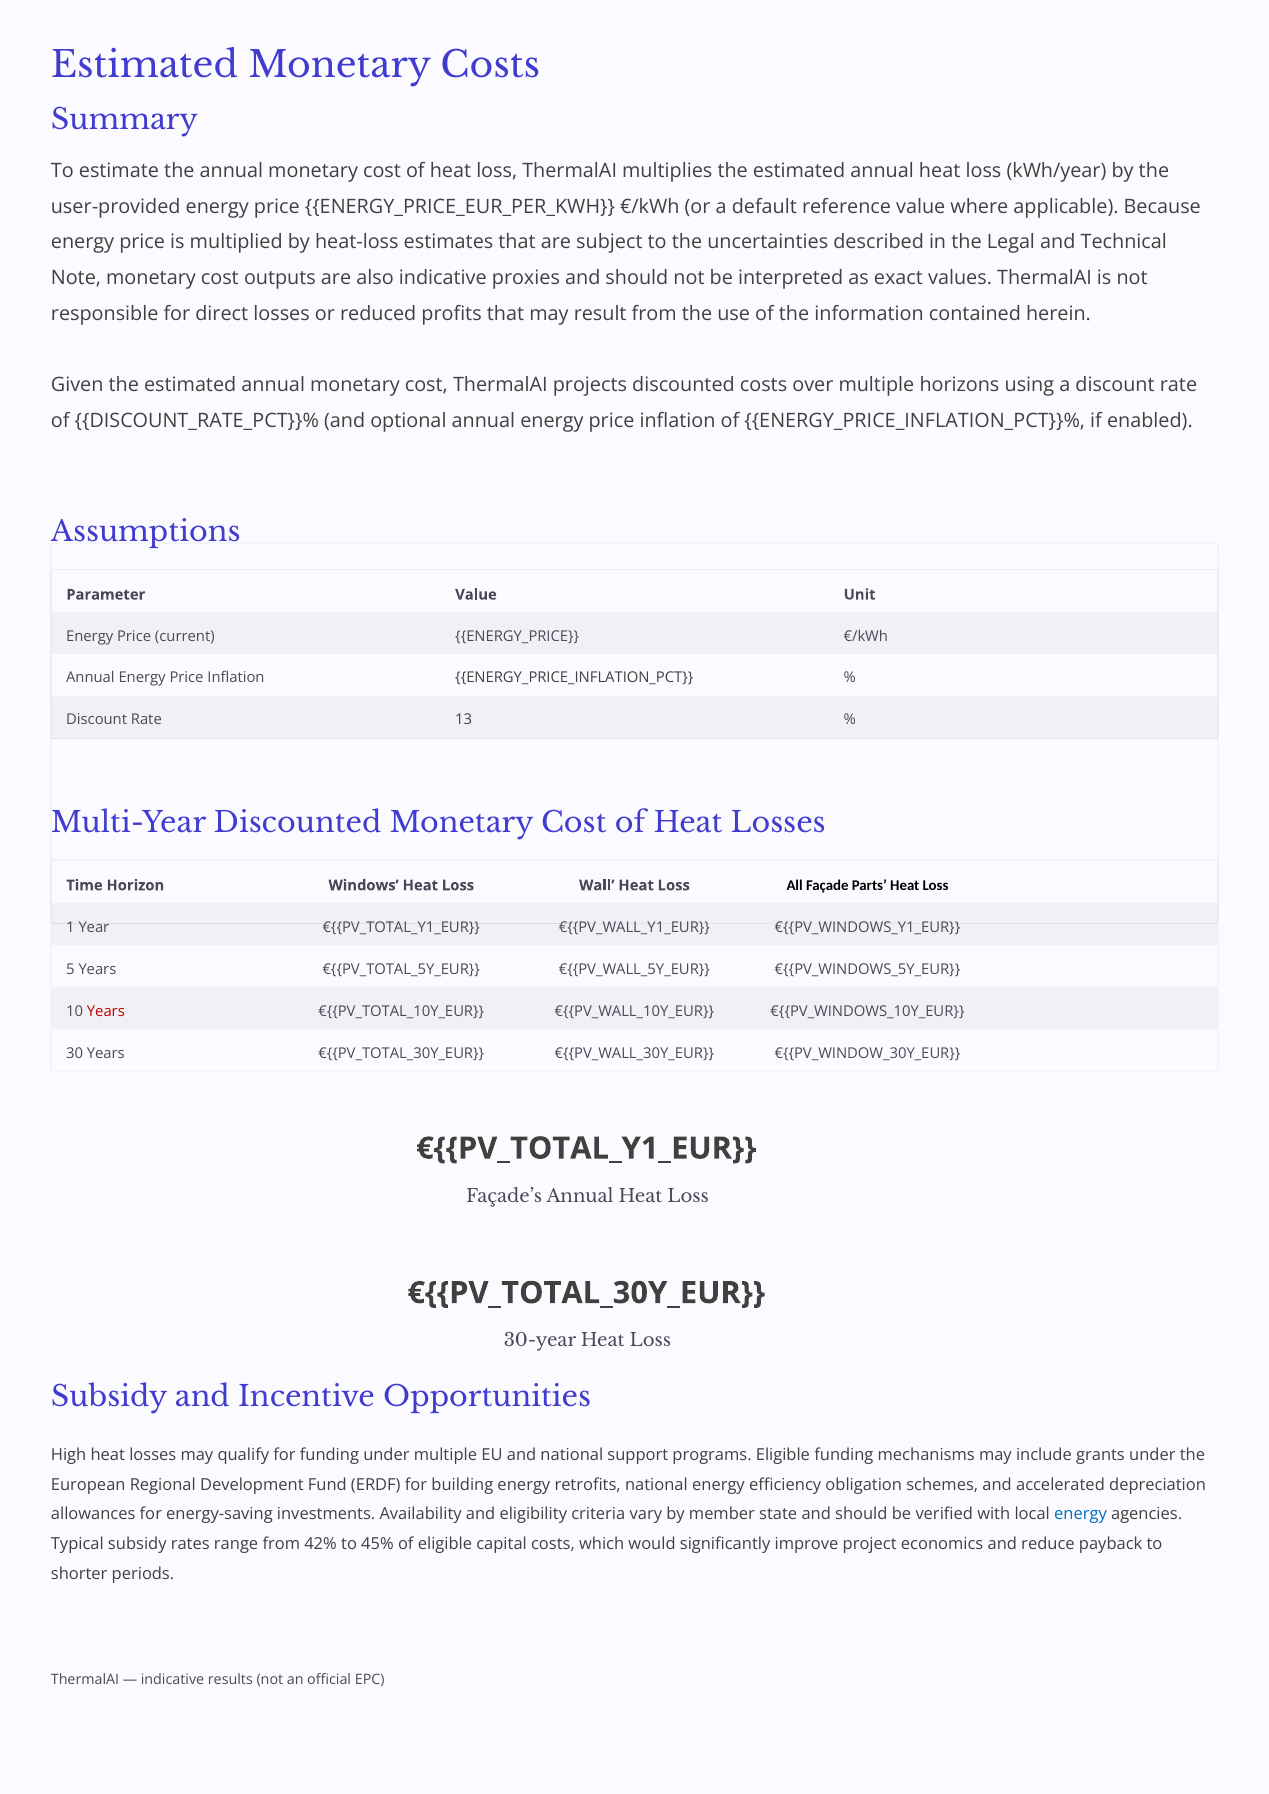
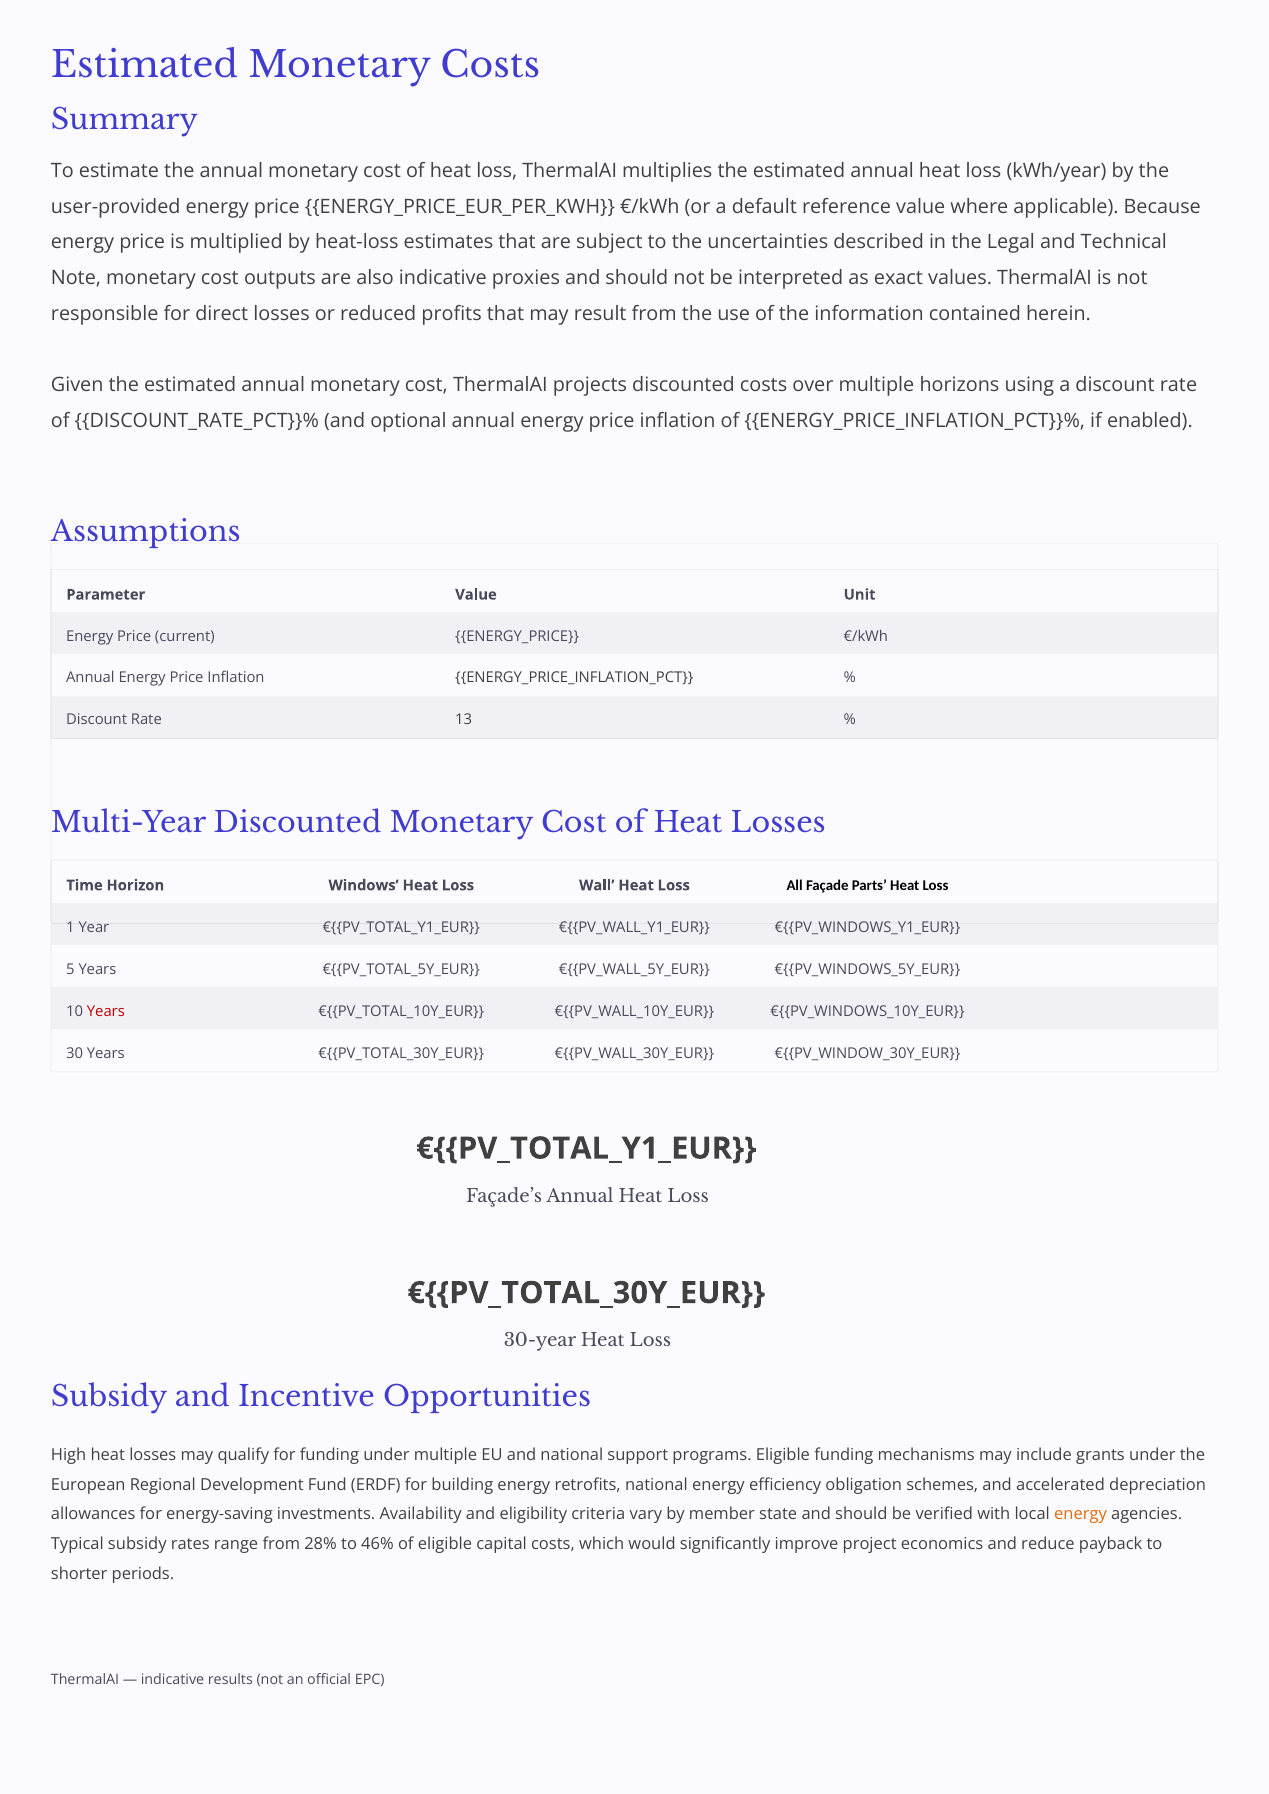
energy at (1080, 1514) colour: blue -> orange
42%: 42% -> 28%
45%: 45% -> 46%
